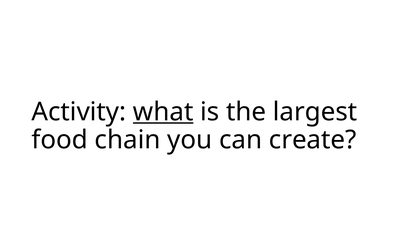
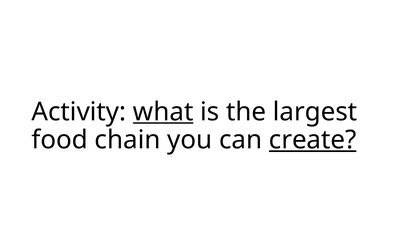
create underline: none -> present
